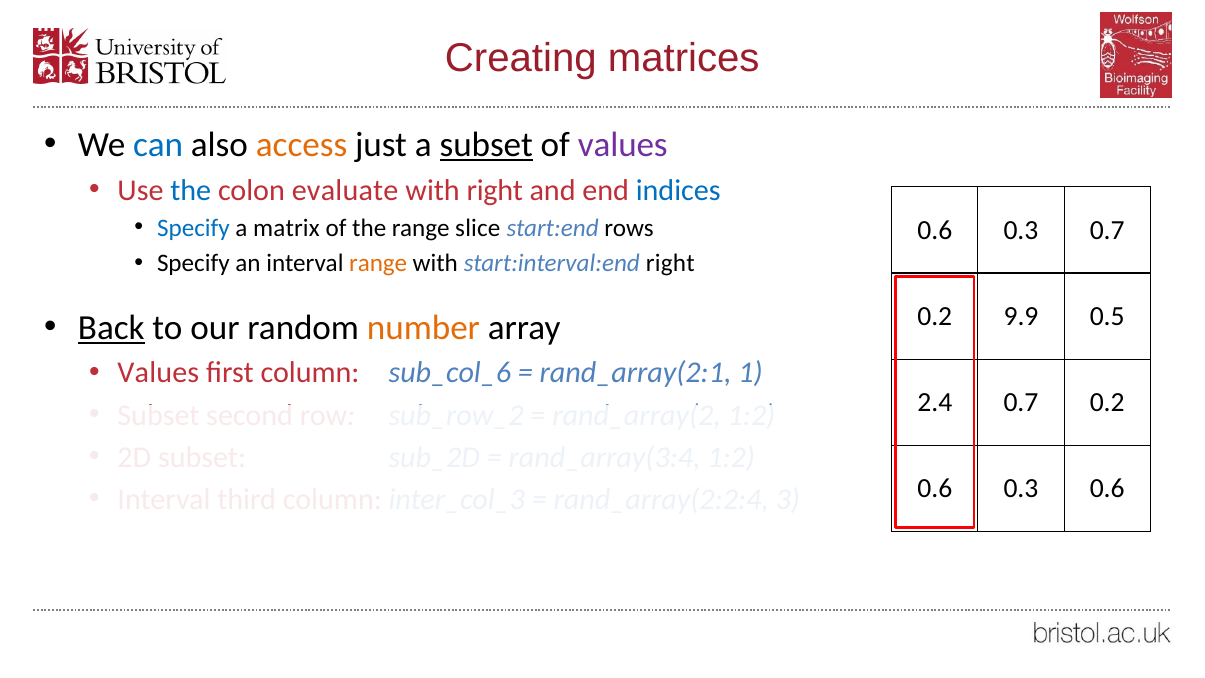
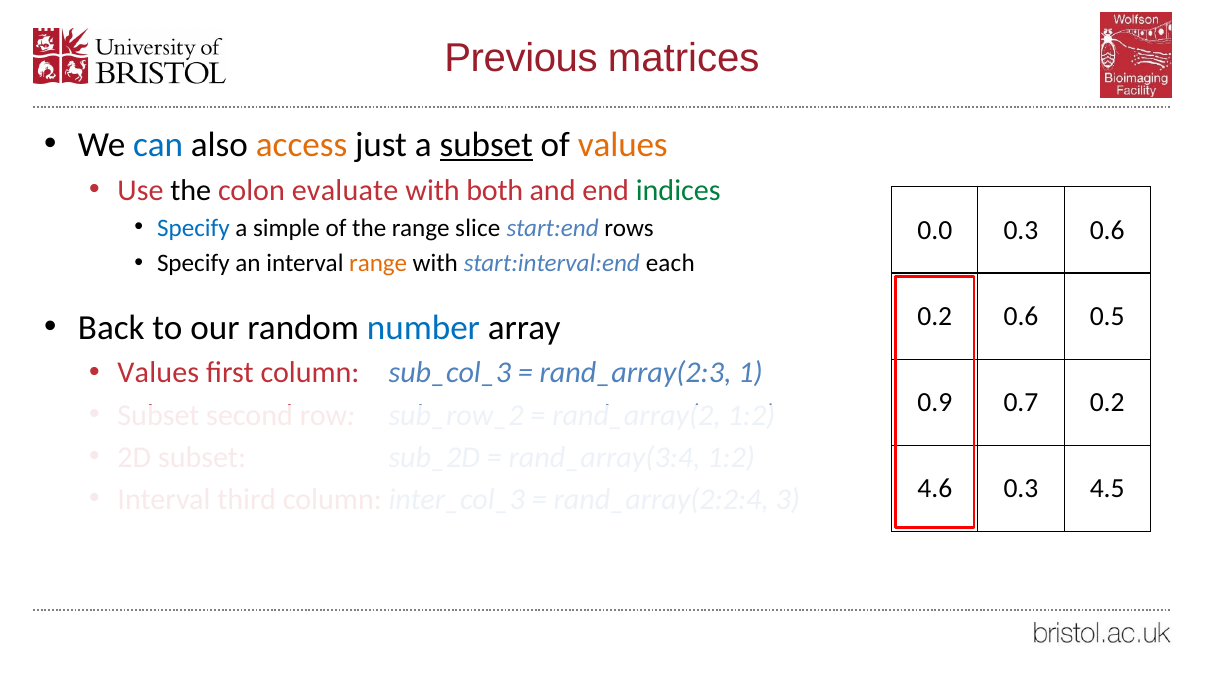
Creating: Creating -> Previous
values at (623, 145) colour: purple -> orange
the at (191, 190) colour: blue -> black
with right: right -> both
indices colour: blue -> green
matrix: matrix -> simple
0.6 at (935, 230): 0.6 -> 0.0
0.3 0.7: 0.7 -> 0.6
start:interval:end right: right -> each
0.2 9.9: 9.9 -> 0.6
Back underline: present -> none
number colour: orange -> blue
sub_col_6: sub_col_6 -> sub_col_3
rand_array(2:1: rand_array(2:1 -> rand_array(2:3
2.4: 2.4 -> 0.9
0.6 at (935, 489): 0.6 -> 4.6
0.3 0.6: 0.6 -> 4.5
